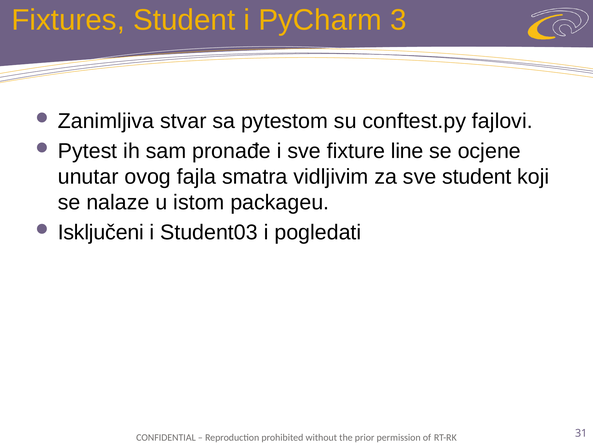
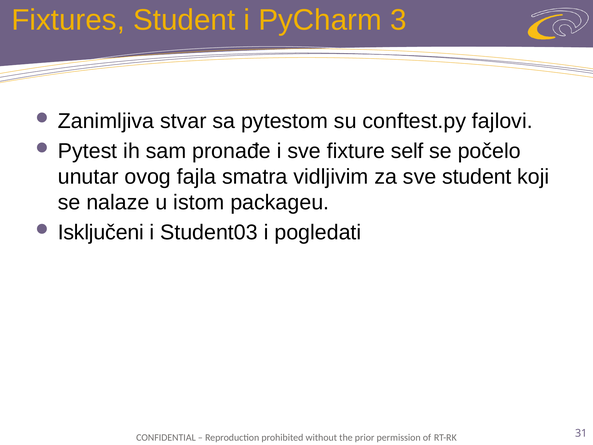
line: line -> self
ocjene: ocjene -> počelo
